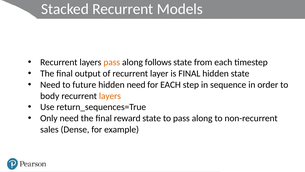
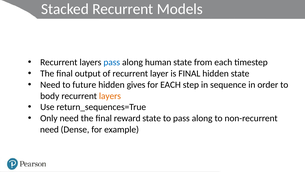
pass at (112, 62) colour: orange -> blue
follows: follows -> human
hidden need: need -> gives
sales at (49, 129): sales -> need
